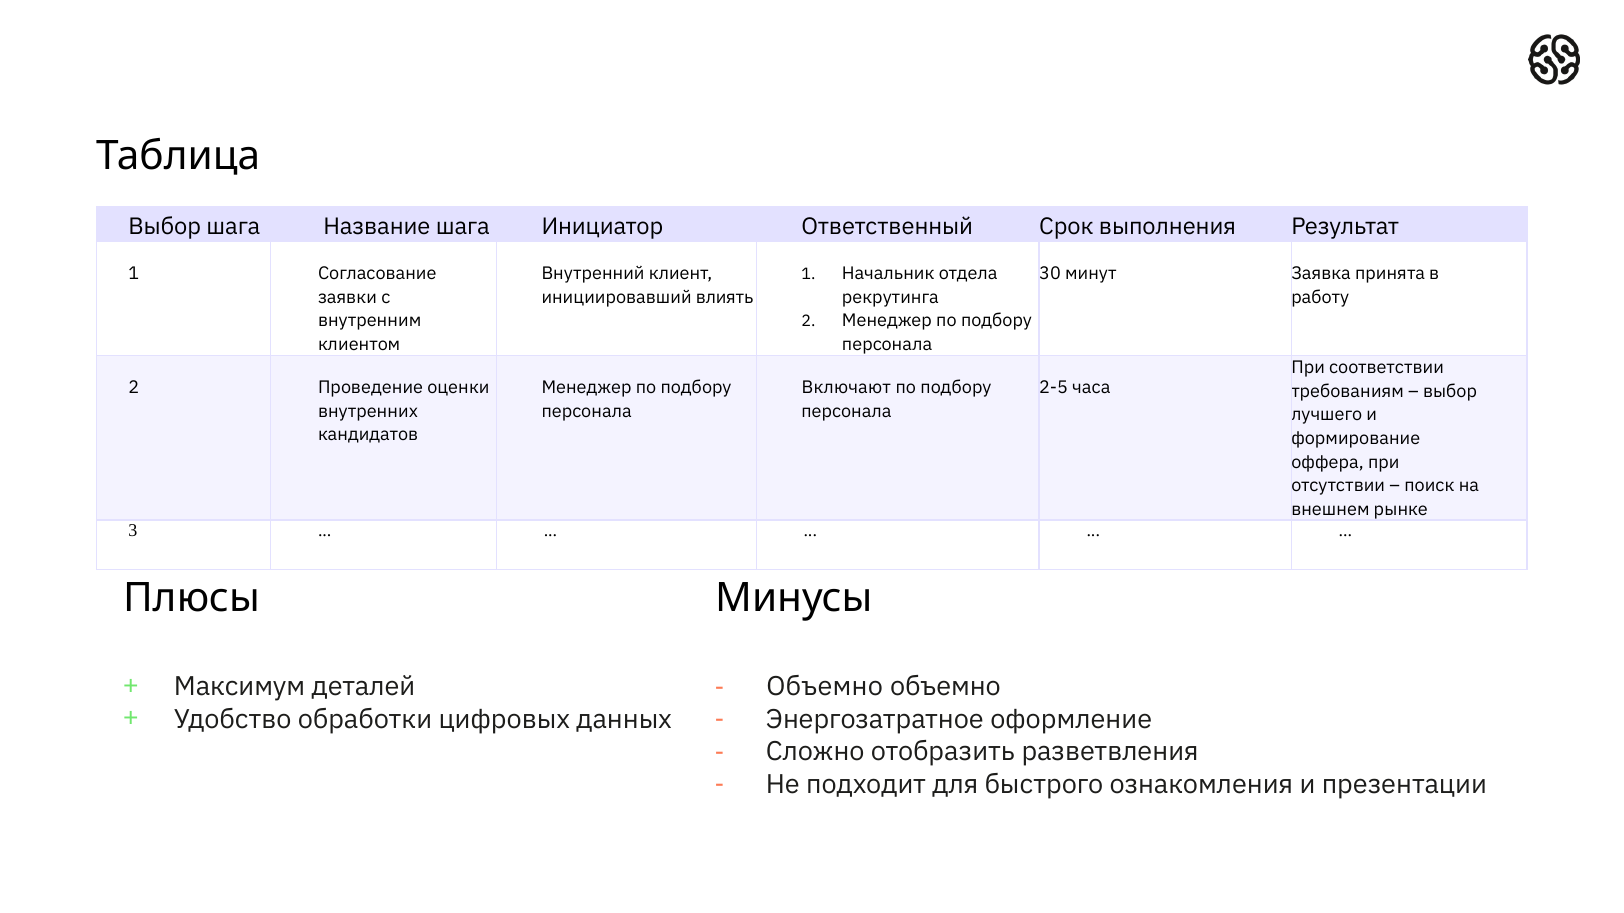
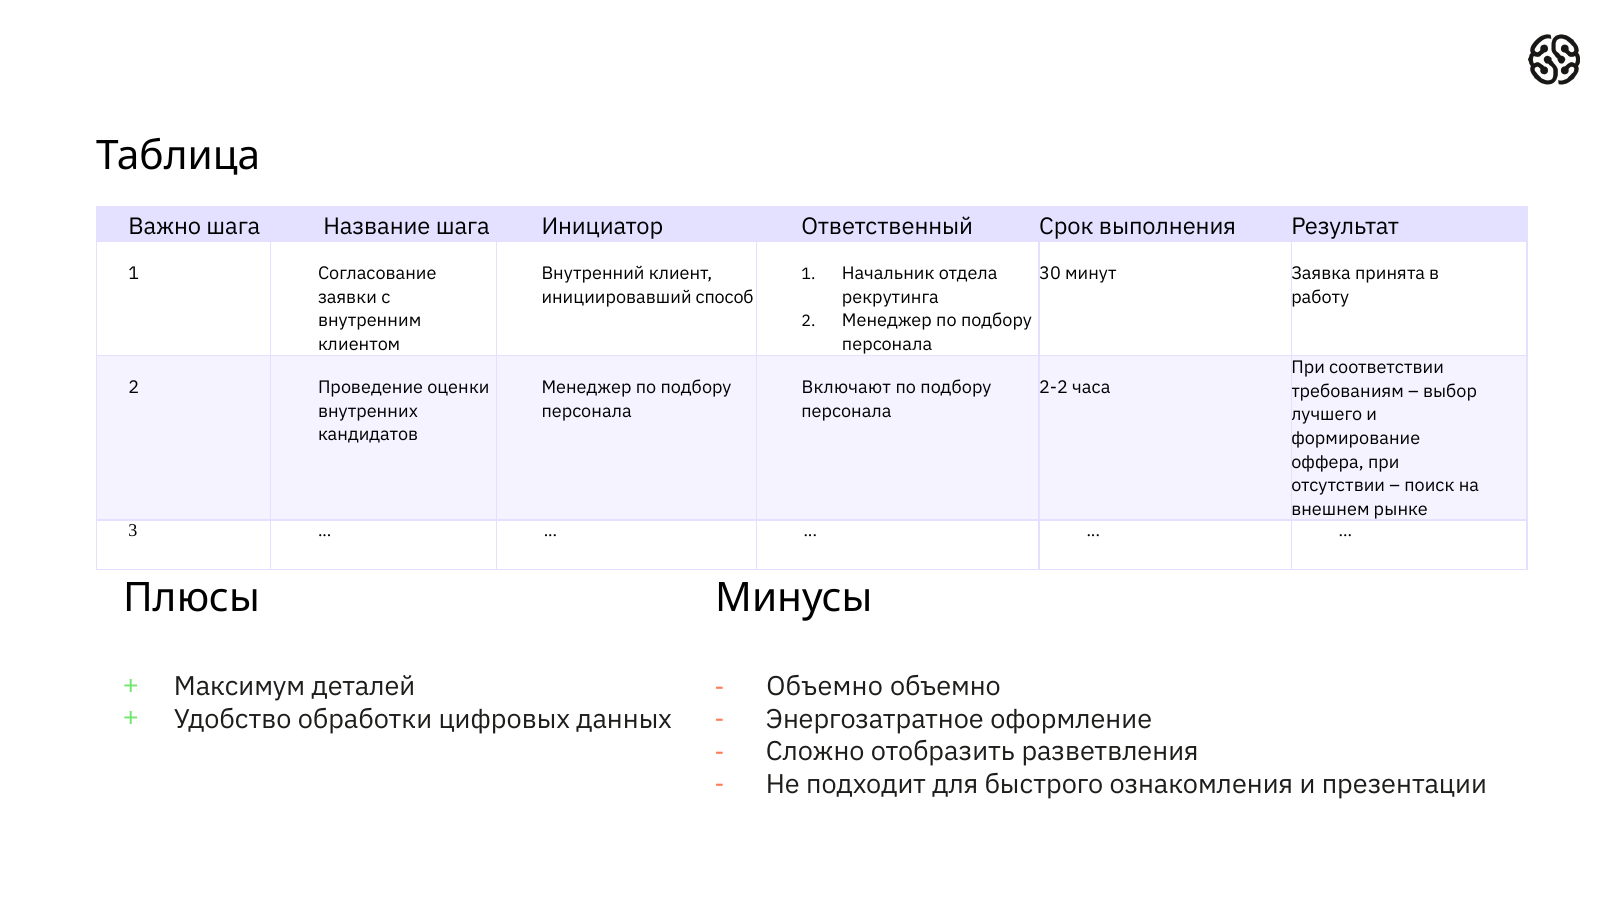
Выбор at (165, 227): Выбор -> Важно
влиять: влиять -> способ
2-5: 2-5 -> 2-2
